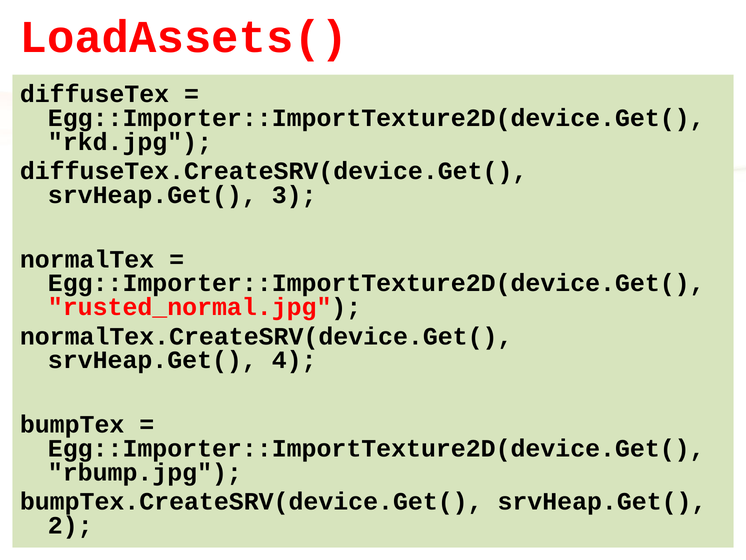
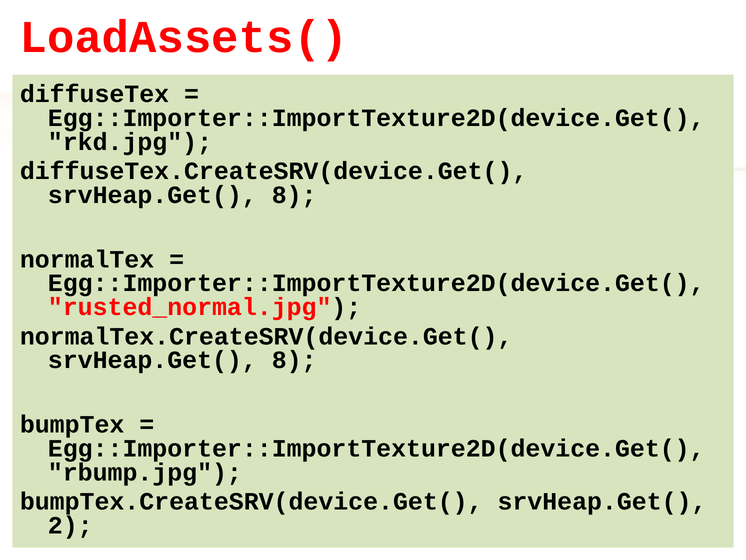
3 at (294, 195): 3 -> 8
4 at (294, 360): 4 -> 8
